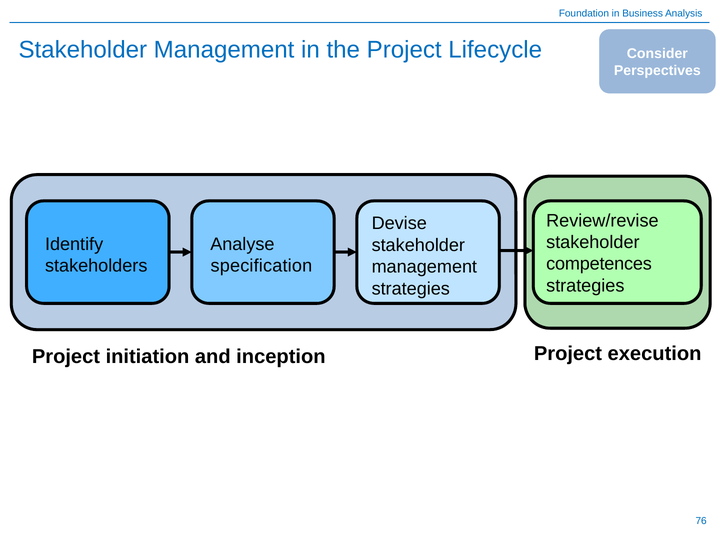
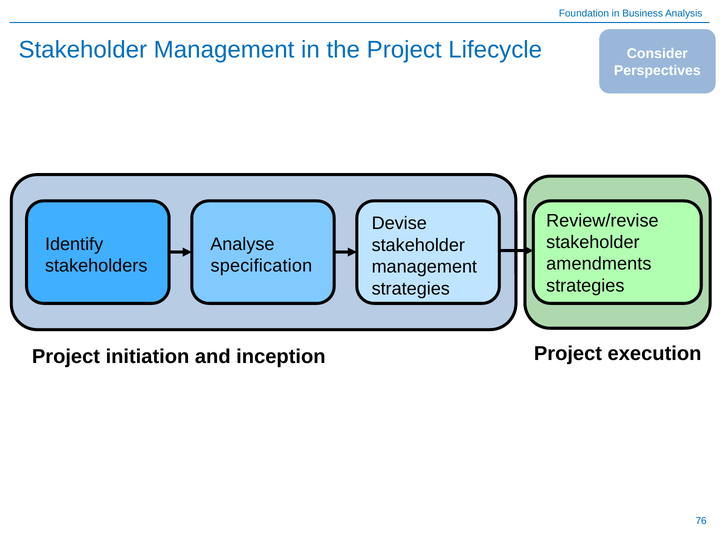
competences: competences -> amendments
